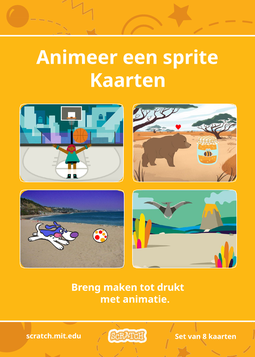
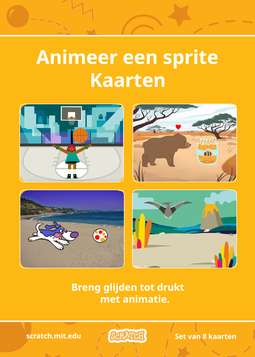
maken: maken -> glijden
